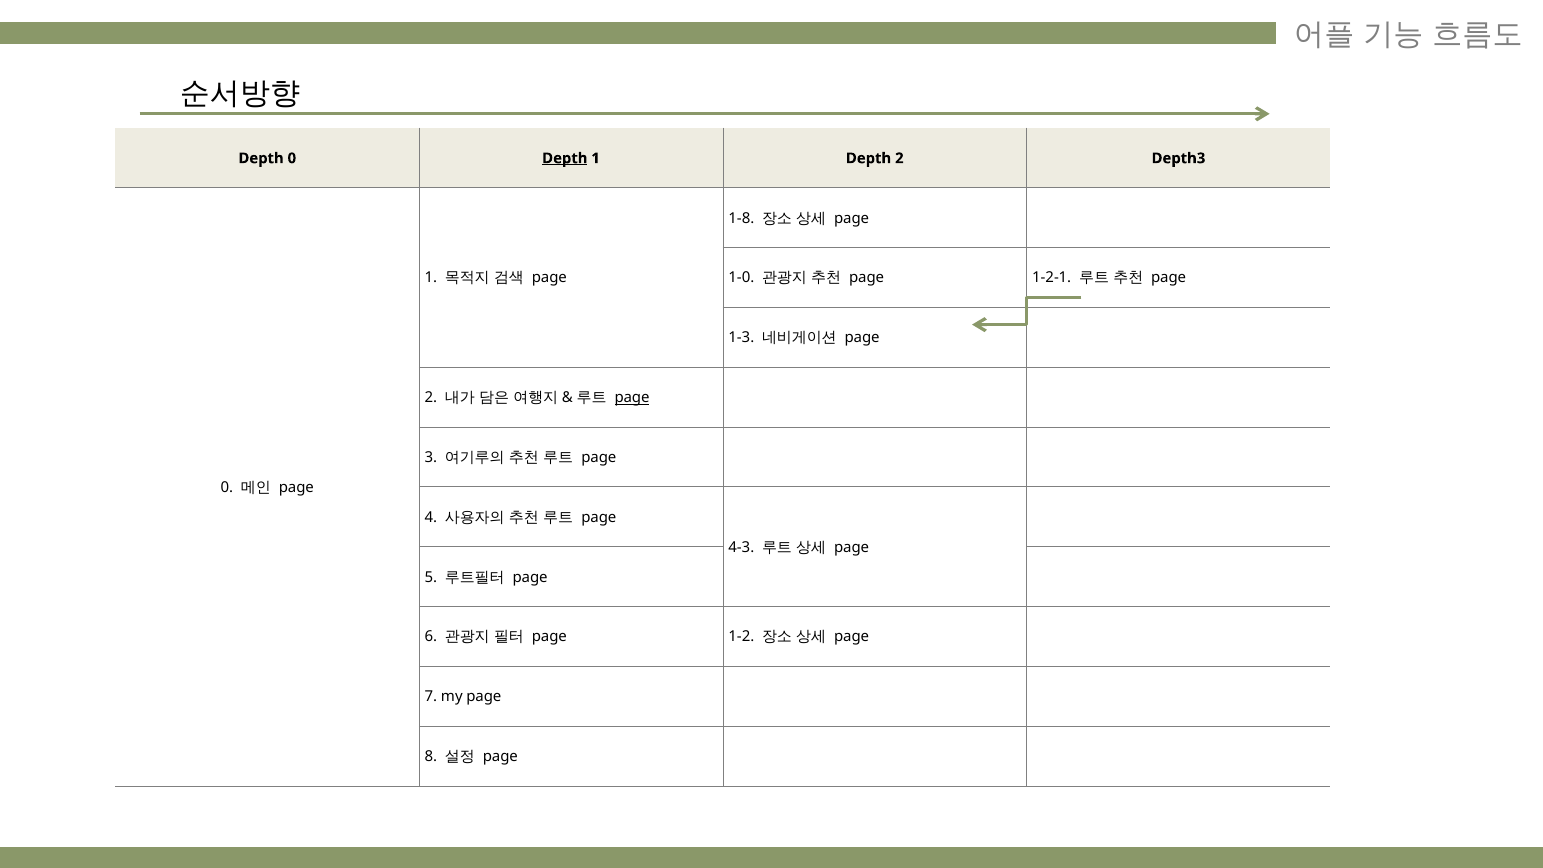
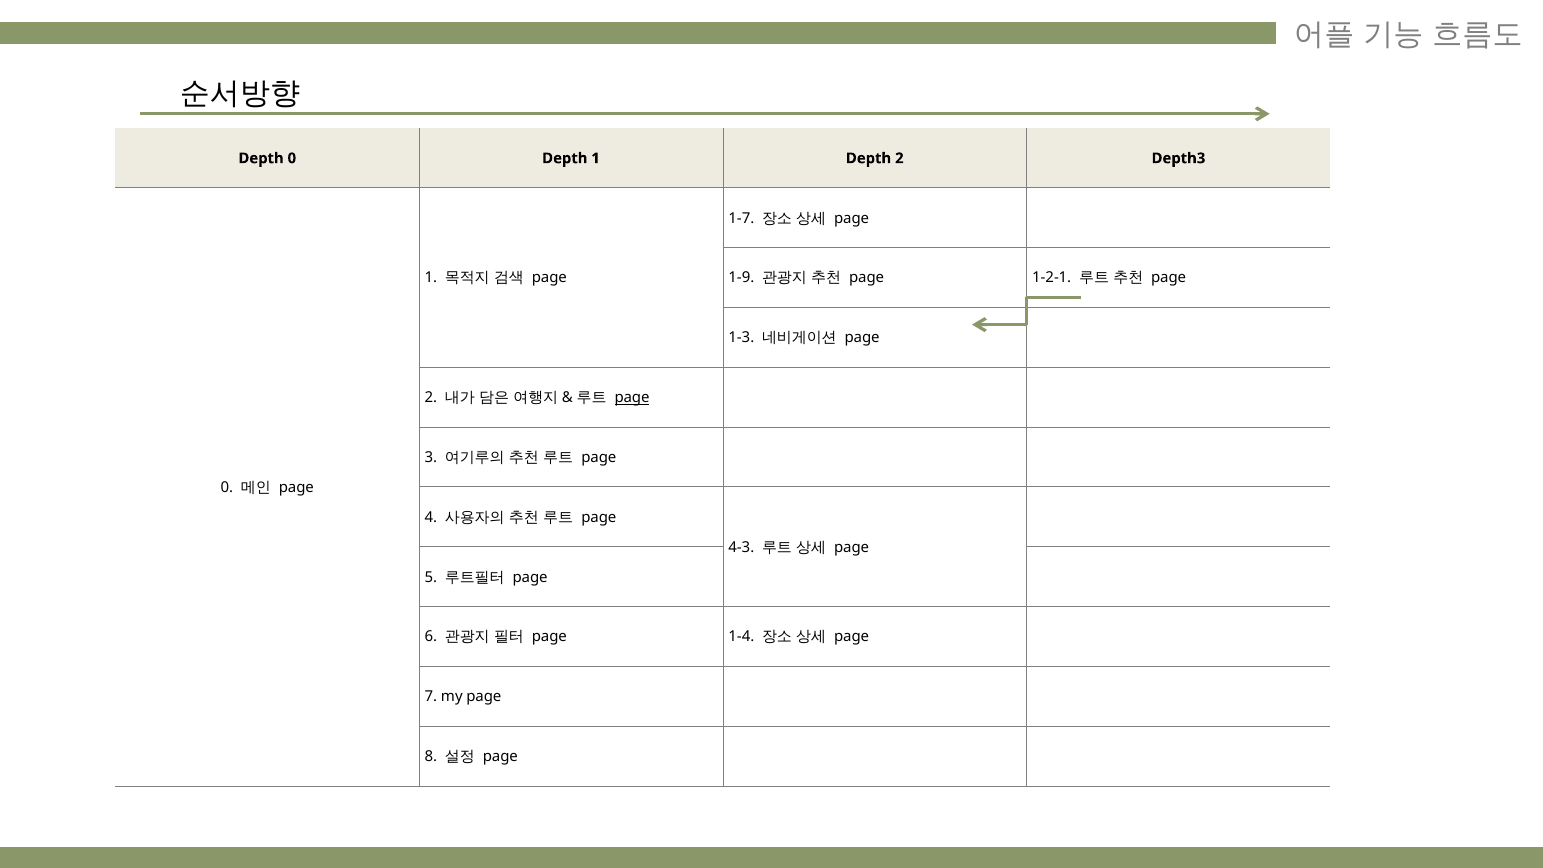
Depth at (565, 158) underline: present -> none
1-8: 1-8 -> 1-7
1-0: 1-0 -> 1-9
1-2: 1-2 -> 1-4
